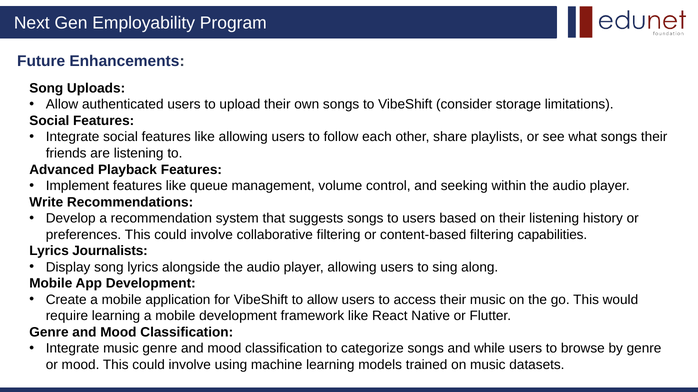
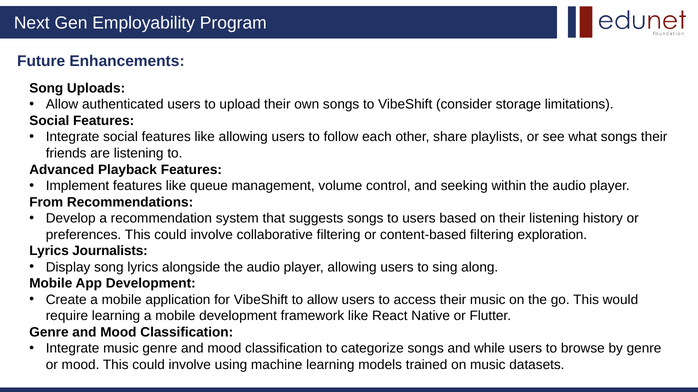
Write: Write -> From
capabilities: capabilities -> exploration
